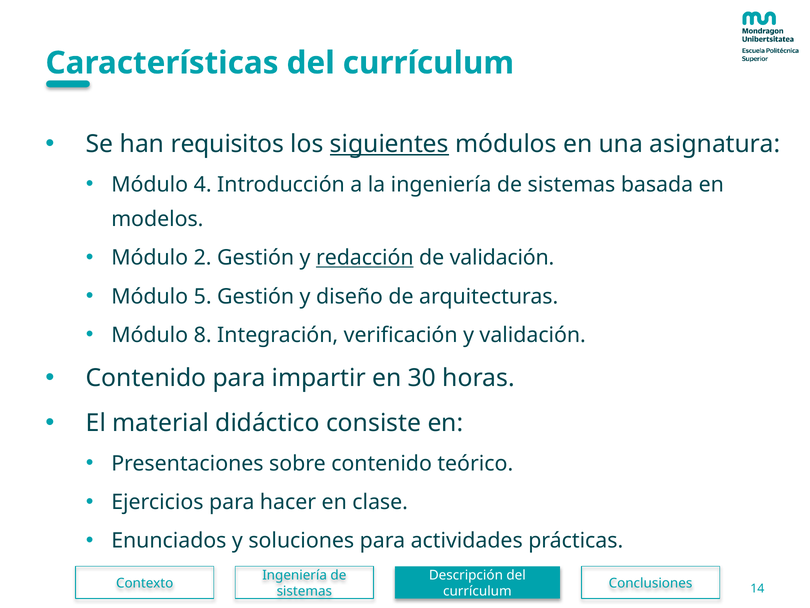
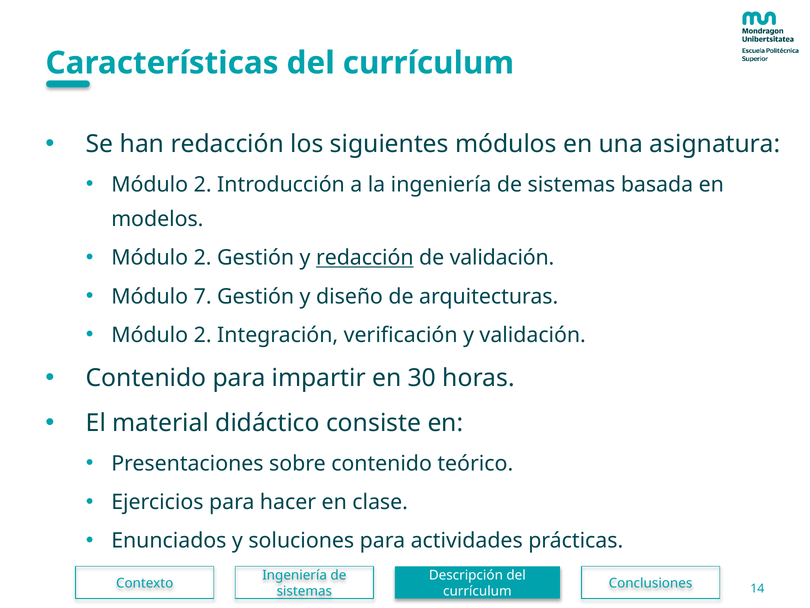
han requisitos: requisitos -> redacción
siguientes underline: present -> none
4 at (203, 184): 4 -> 2
5: 5 -> 7
8 at (203, 335): 8 -> 2
